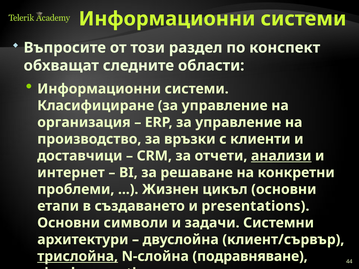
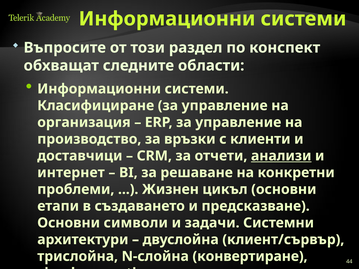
presentations: presentations -> предсказване
трислойна underline: present -> none
подравняване: подравняване -> конвертиране
